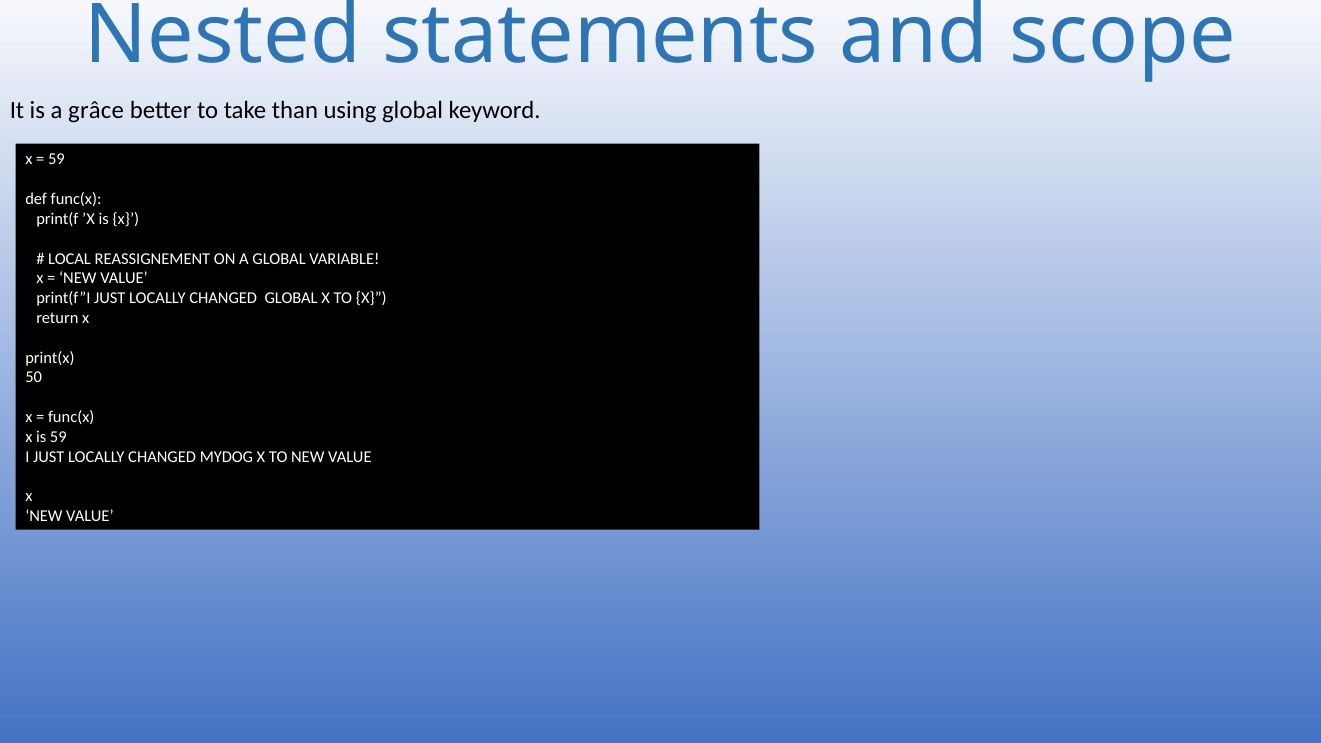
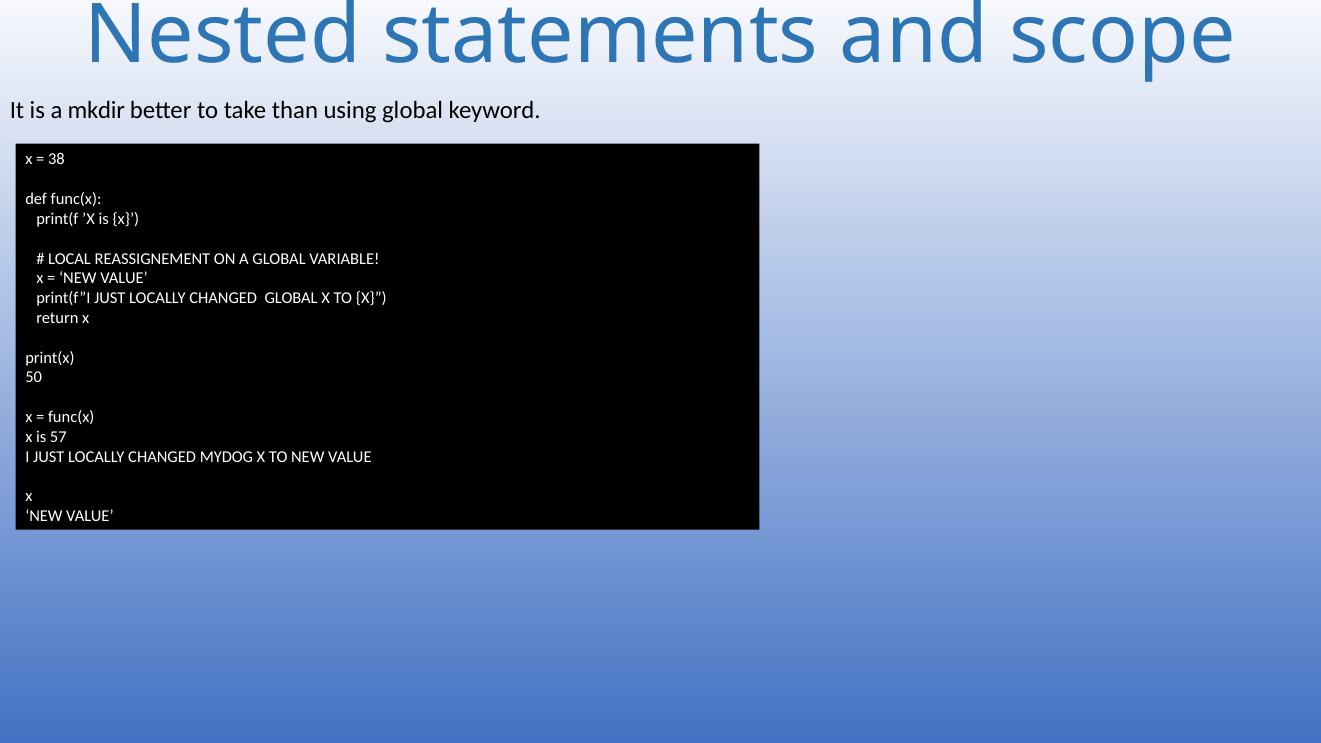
grâce: grâce -> mkdir
59 at (56, 160): 59 -> 38
is 59: 59 -> 57
